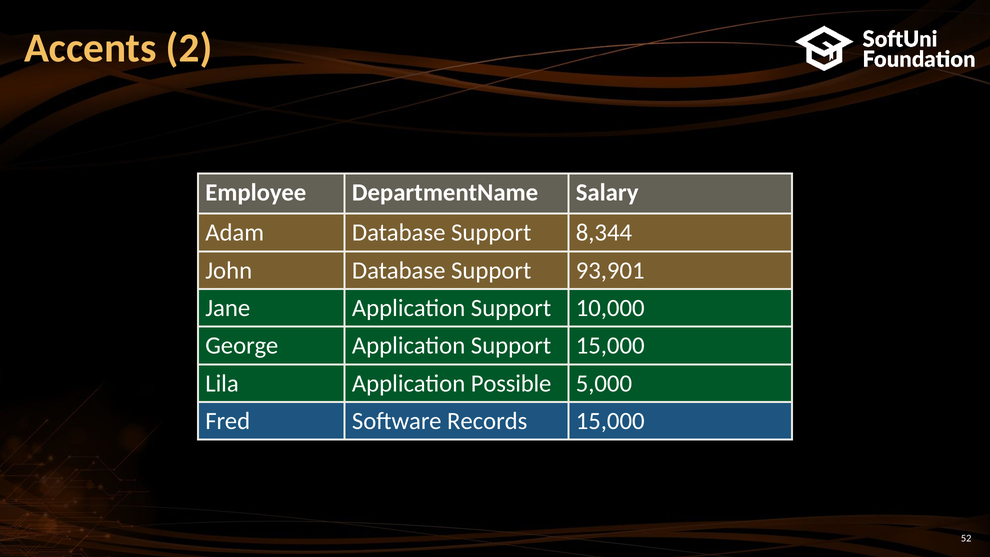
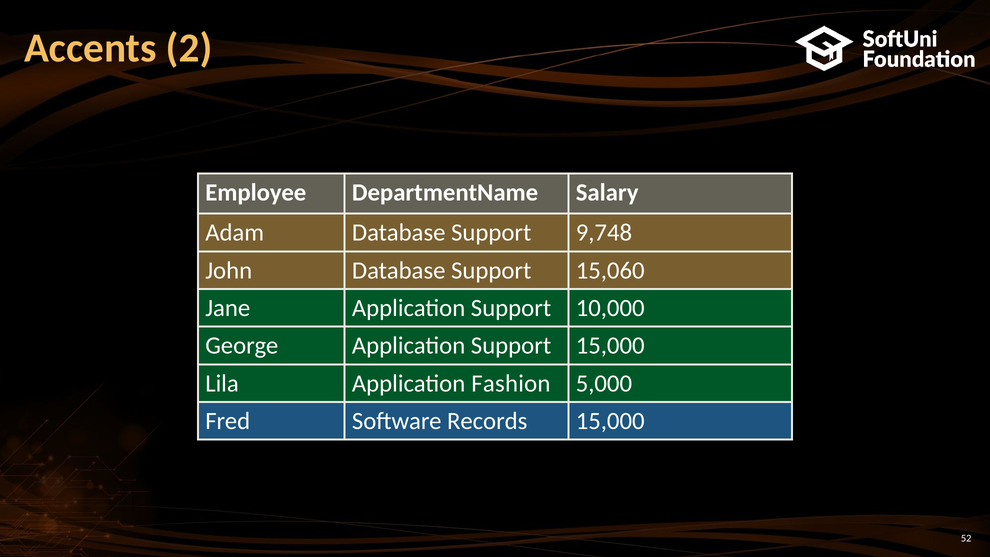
8,344: 8,344 -> 9,748
93,901: 93,901 -> 15,060
Possible: Possible -> Fashion
